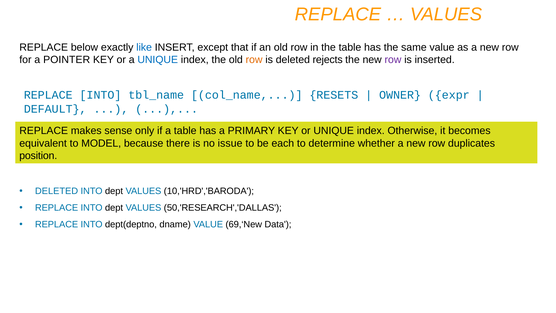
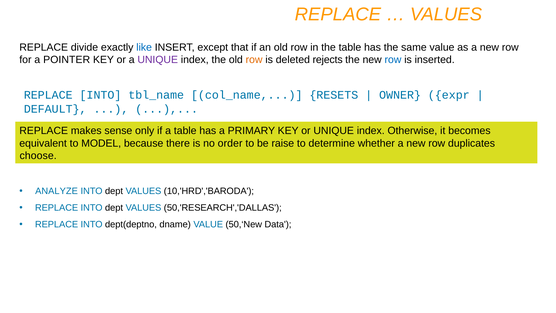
below: below -> divide
UNIQUE at (158, 60) colour: blue -> purple
row at (393, 60) colour: purple -> blue
issue: issue -> order
each: each -> raise
position: position -> choose
DELETED at (57, 191): DELETED -> ANALYZE
69,‘New: 69,‘New -> 50,‘New
